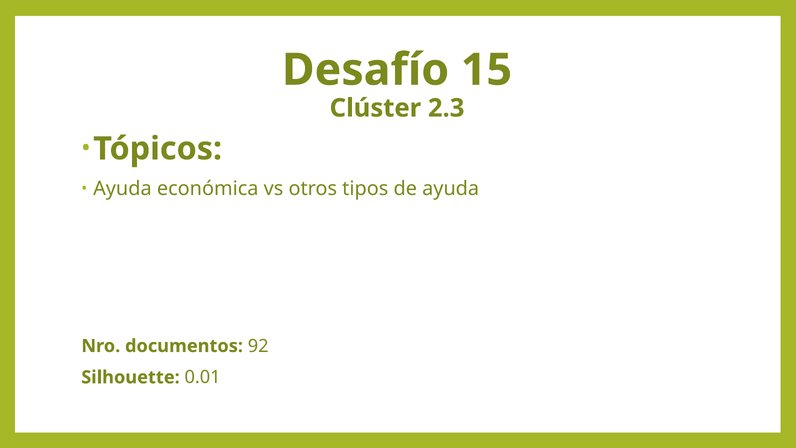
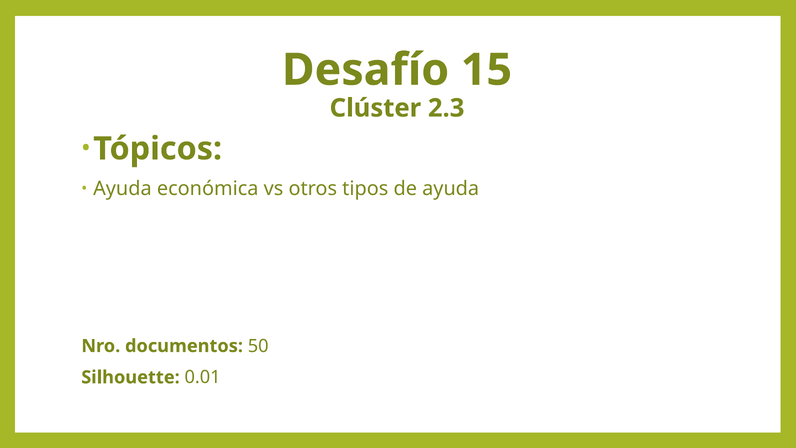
92: 92 -> 50
